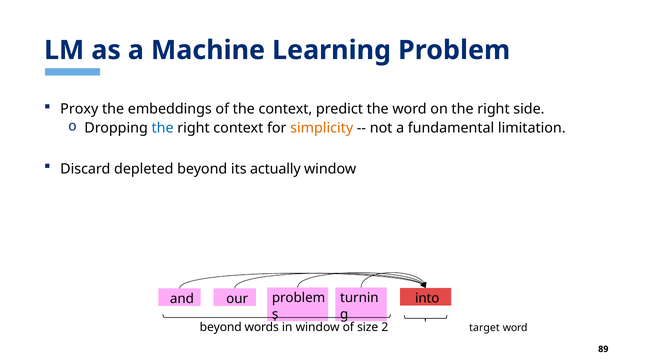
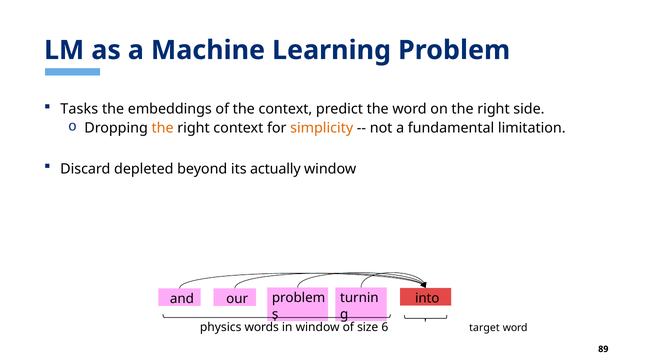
Proxy: Proxy -> Tasks
the at (163, 128) colour: blue -> orange
beyond at (221, 327): beyond -> physics
2: 2 -> 6
